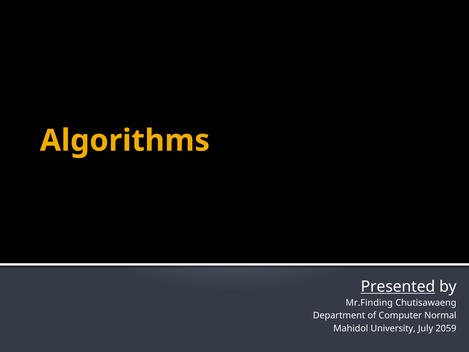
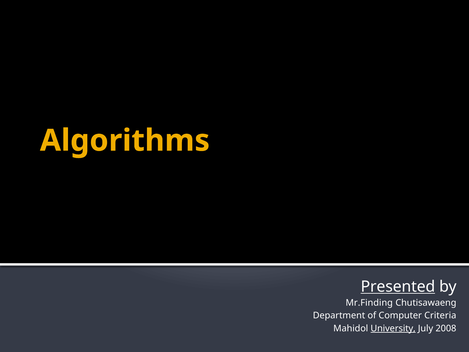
Normal: Normal -> Criteria
University underline: none -> present
2059: 2059 -> 2008
